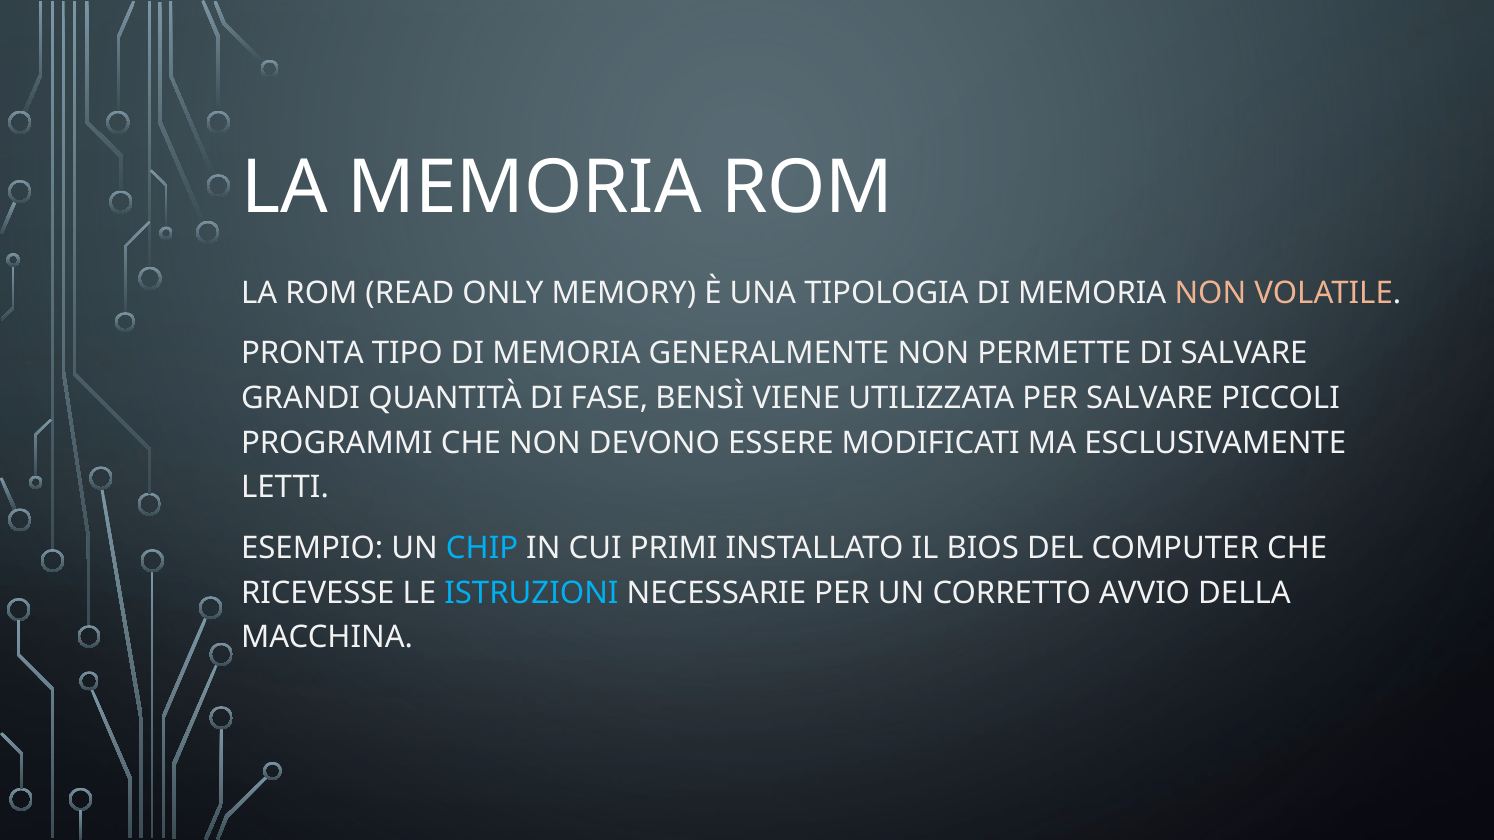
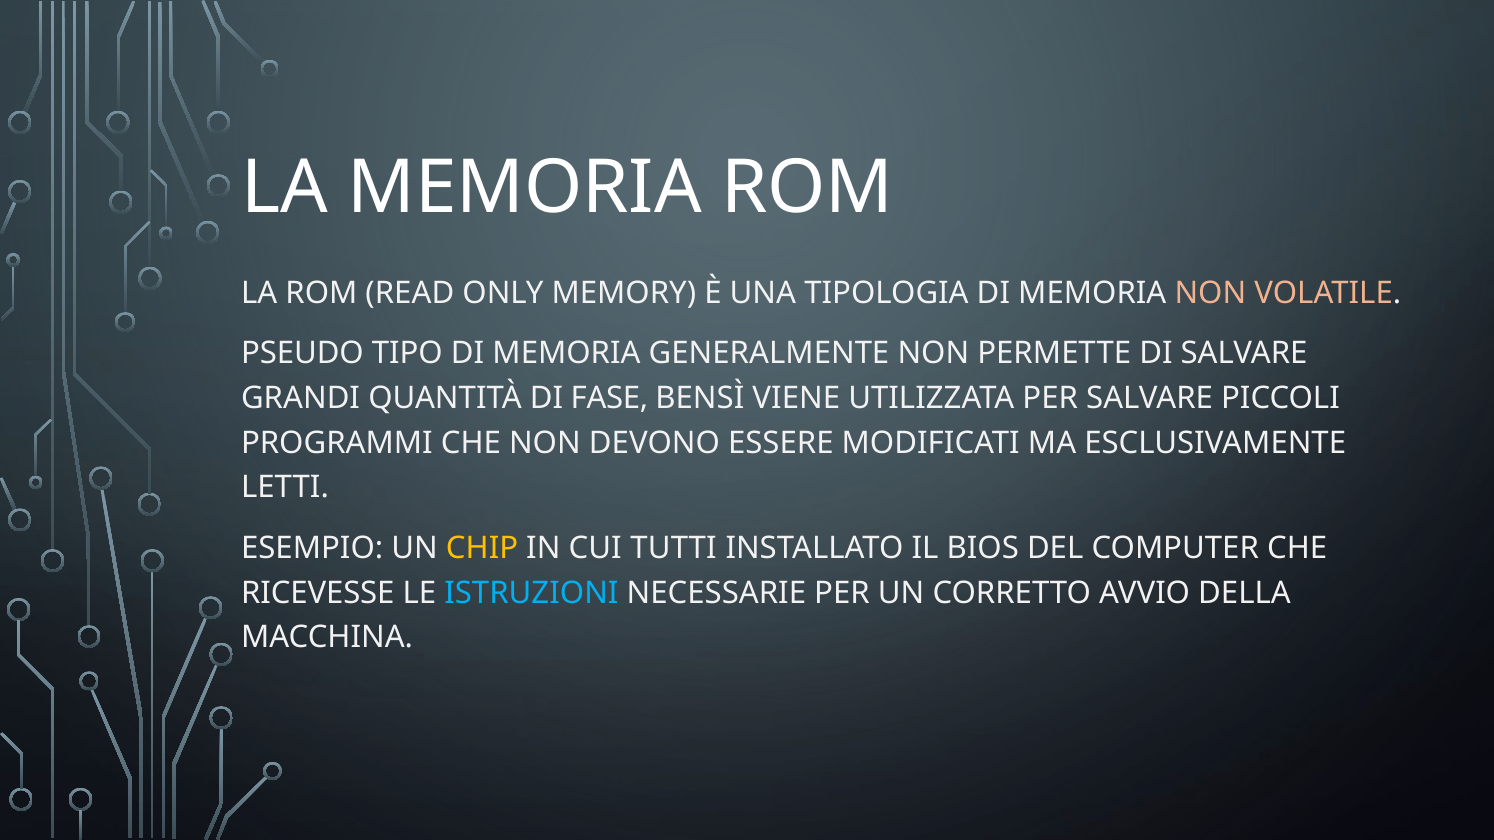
PRONTA: PRONTA -> PSEUDO
CHIP colour: light blue -> yellow
PRIMI: PRIMI -> TUTTI
